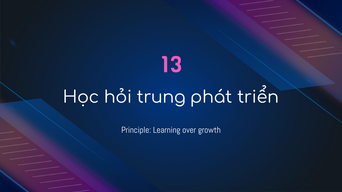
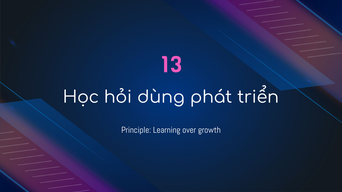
trung: trung -> dùng
